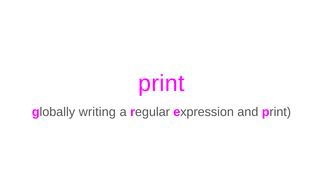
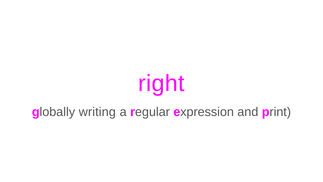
print at (161, 83): print -> right
